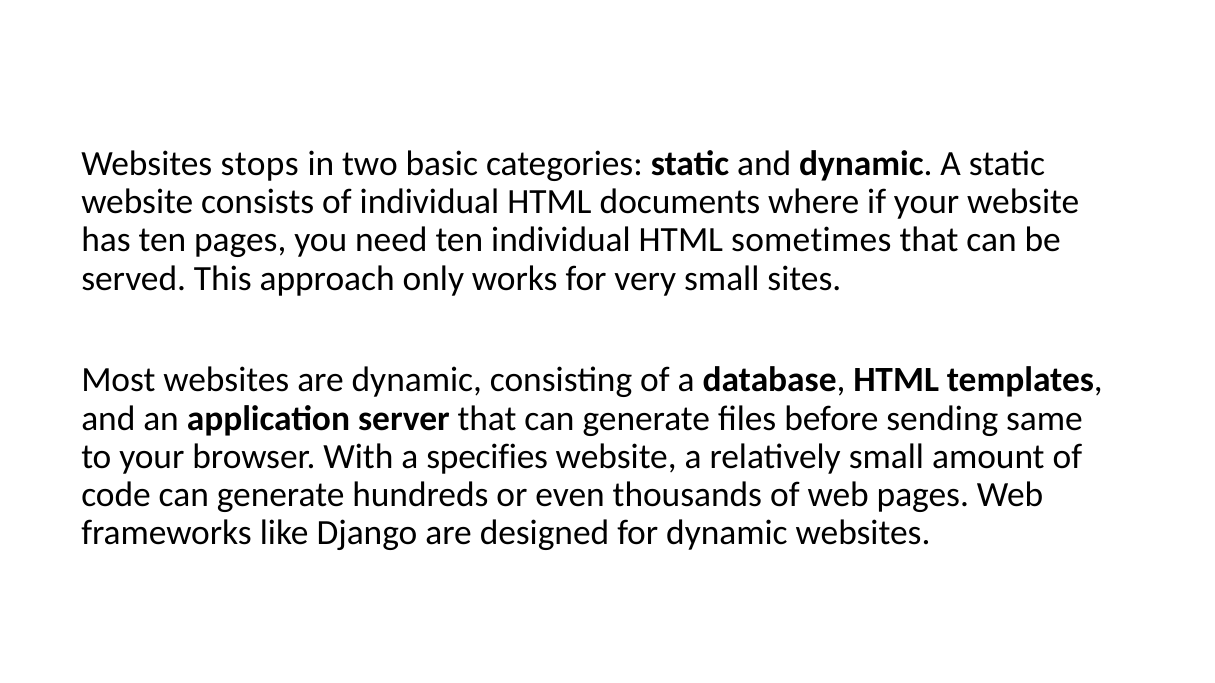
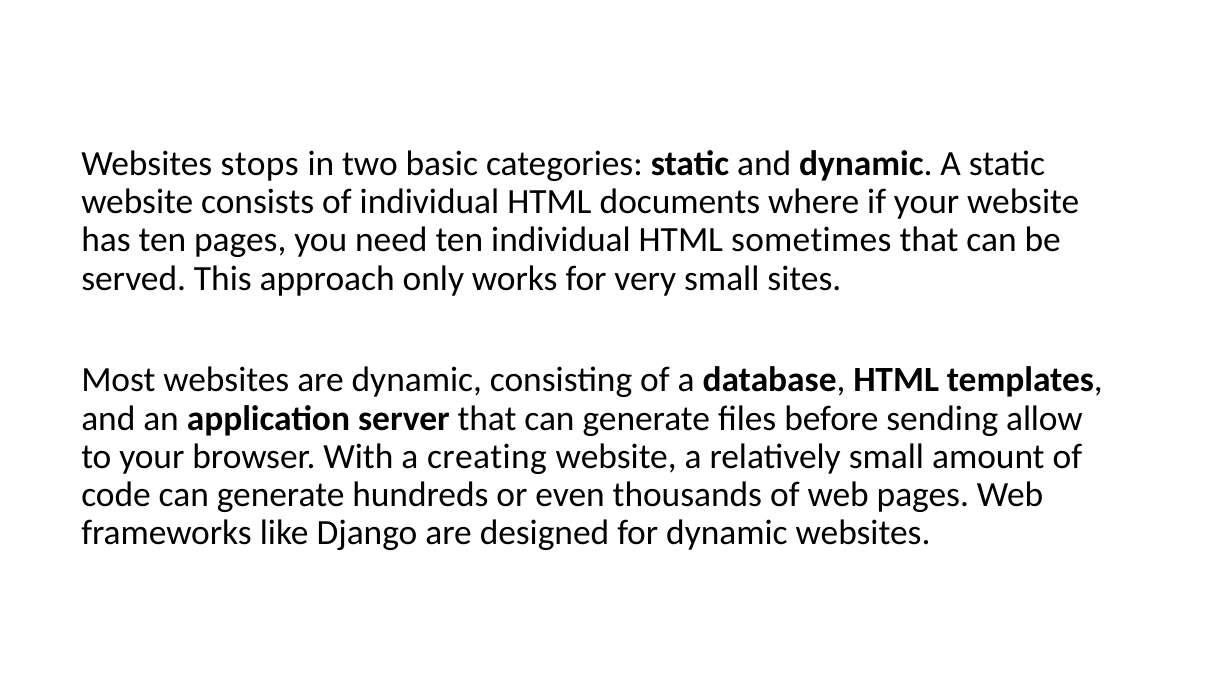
same: same -> allow
specifies: specifies -> creating
